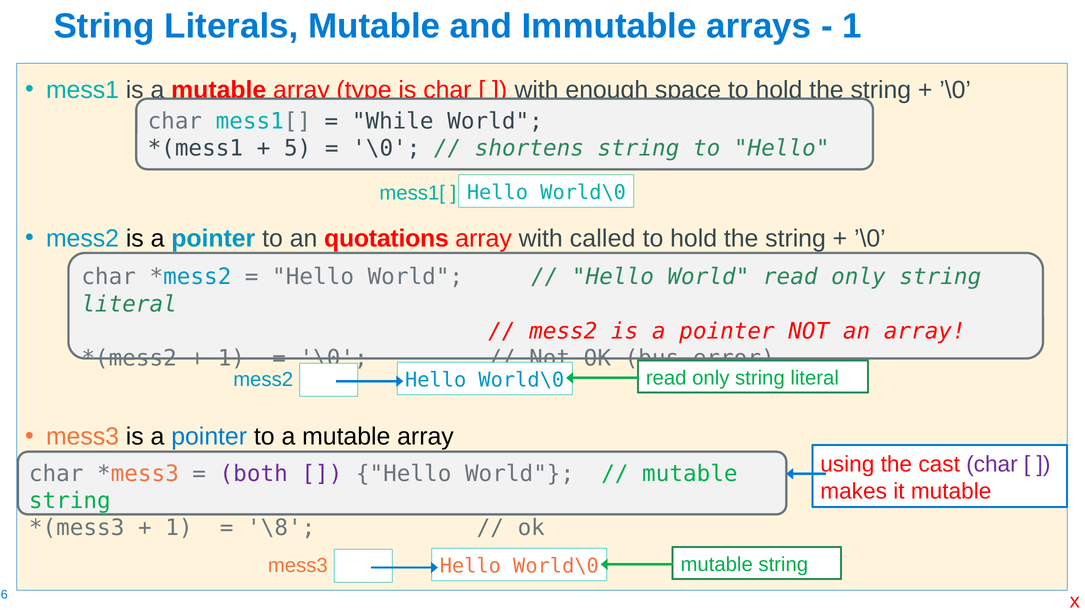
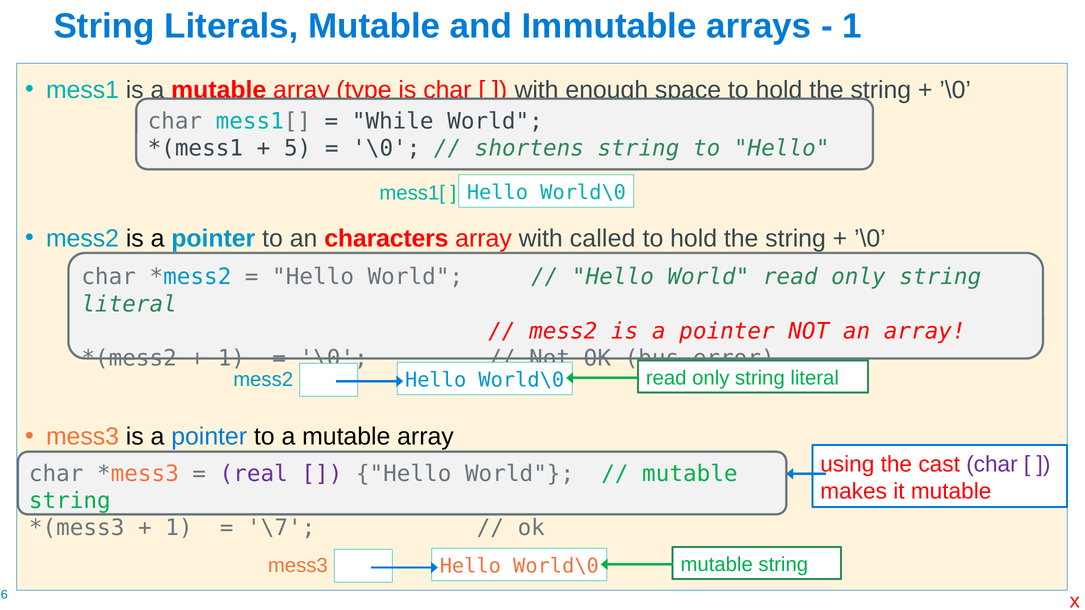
quotations: quotations -> characters
both: both -> real
\8: \8 -> \7
